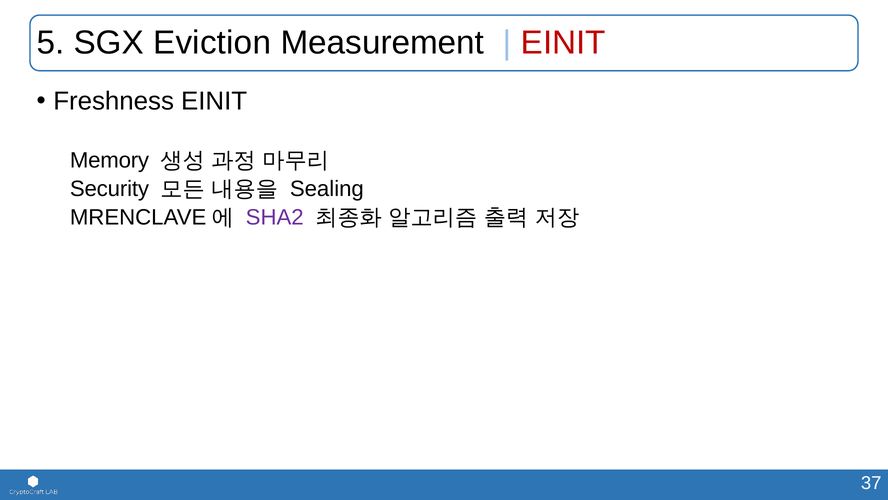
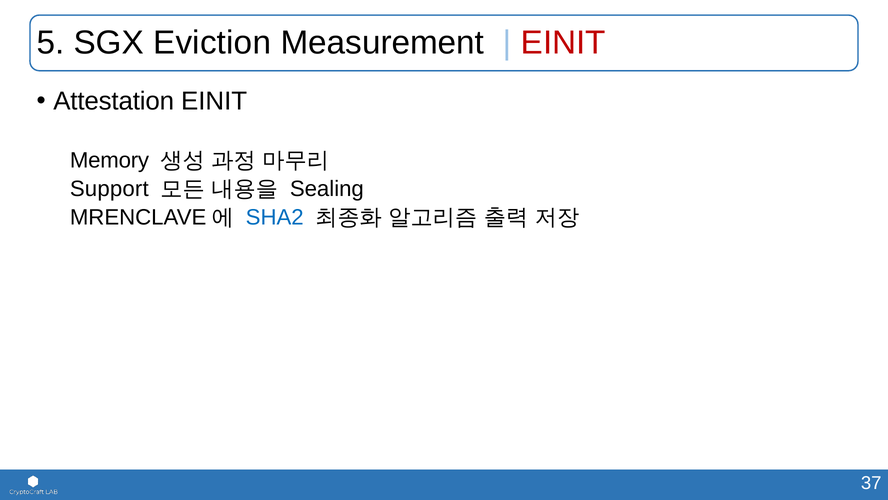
Freshness: Freshness -> Attestation
Security: Security -> Support
SHA2 colour: purple -> blue
